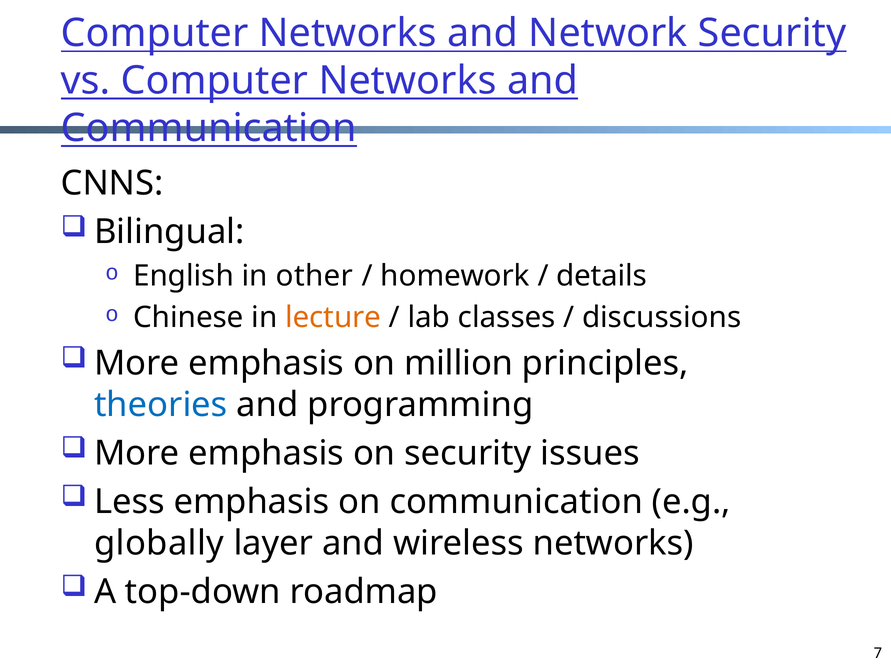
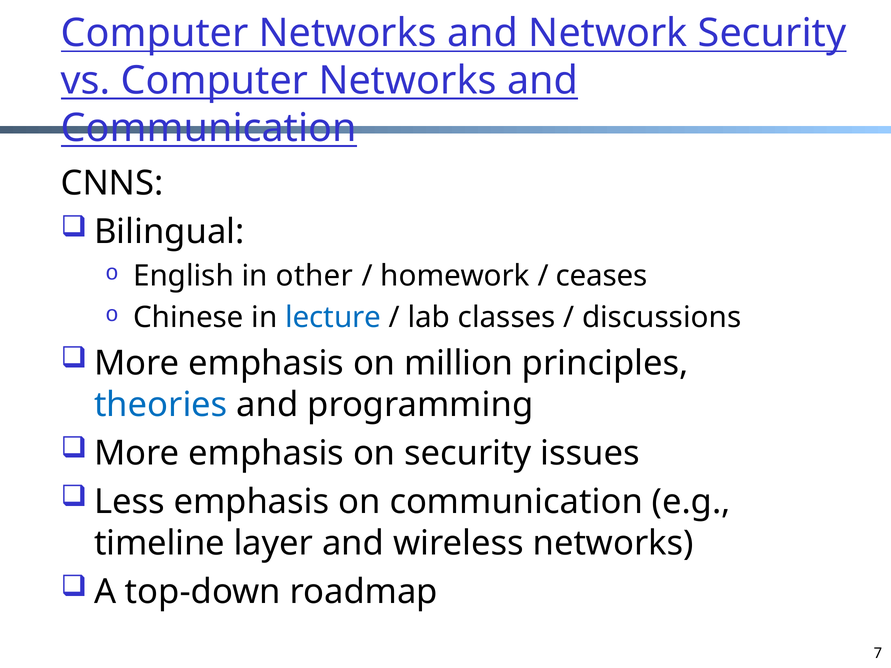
details: details -> ceases
lecture colour: orange -> blue
globally: globally -> timeline
